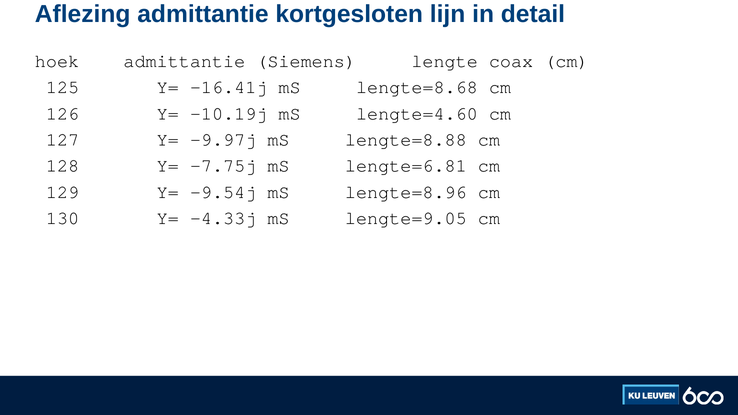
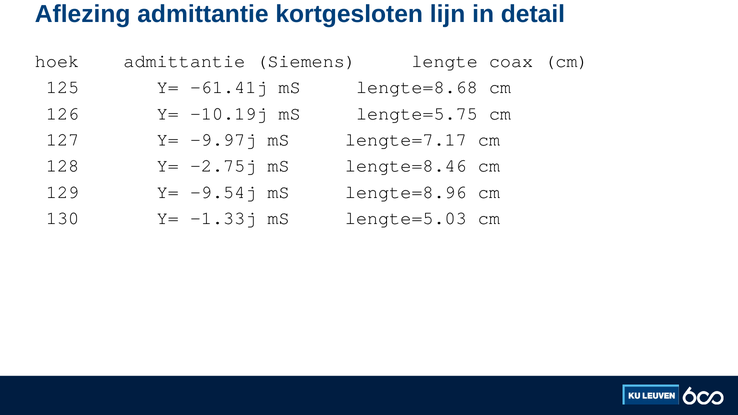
-16.41j: -16.41j -> -61.41j
lengte=4.60: lengte=4.60 -> lengte=5.75
lengte=8.88: lengte=8.88 -> lengte=7.17
-7.75j: -7.75j -> -2.75j
lengte=6.81: lengte=6.81 -> lengte=8.46
-4.33j: -4.33j -> -1.33j
lengte=9.05: lengte=9.05 -> lengte=5.03
